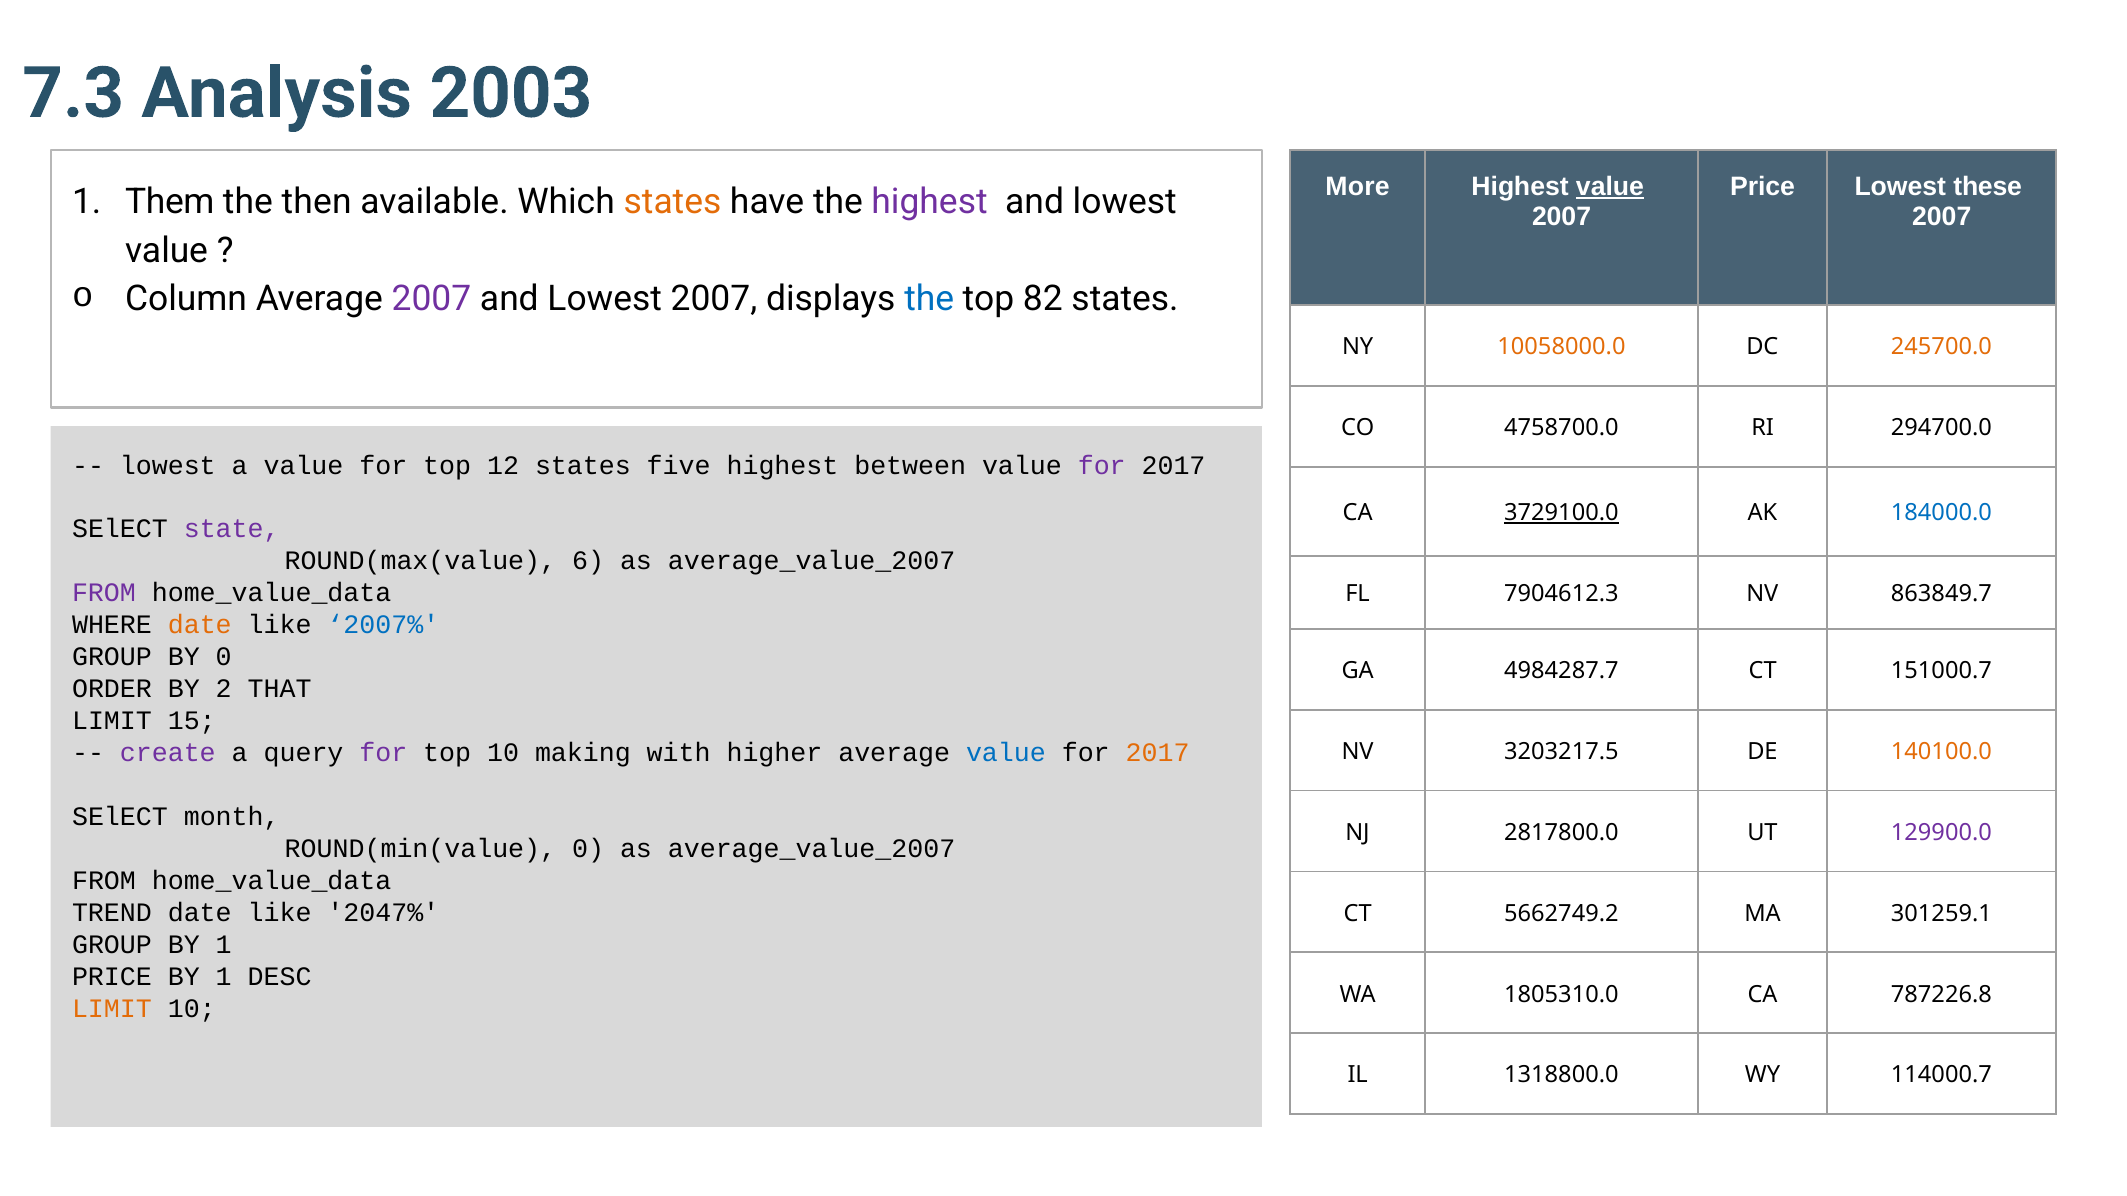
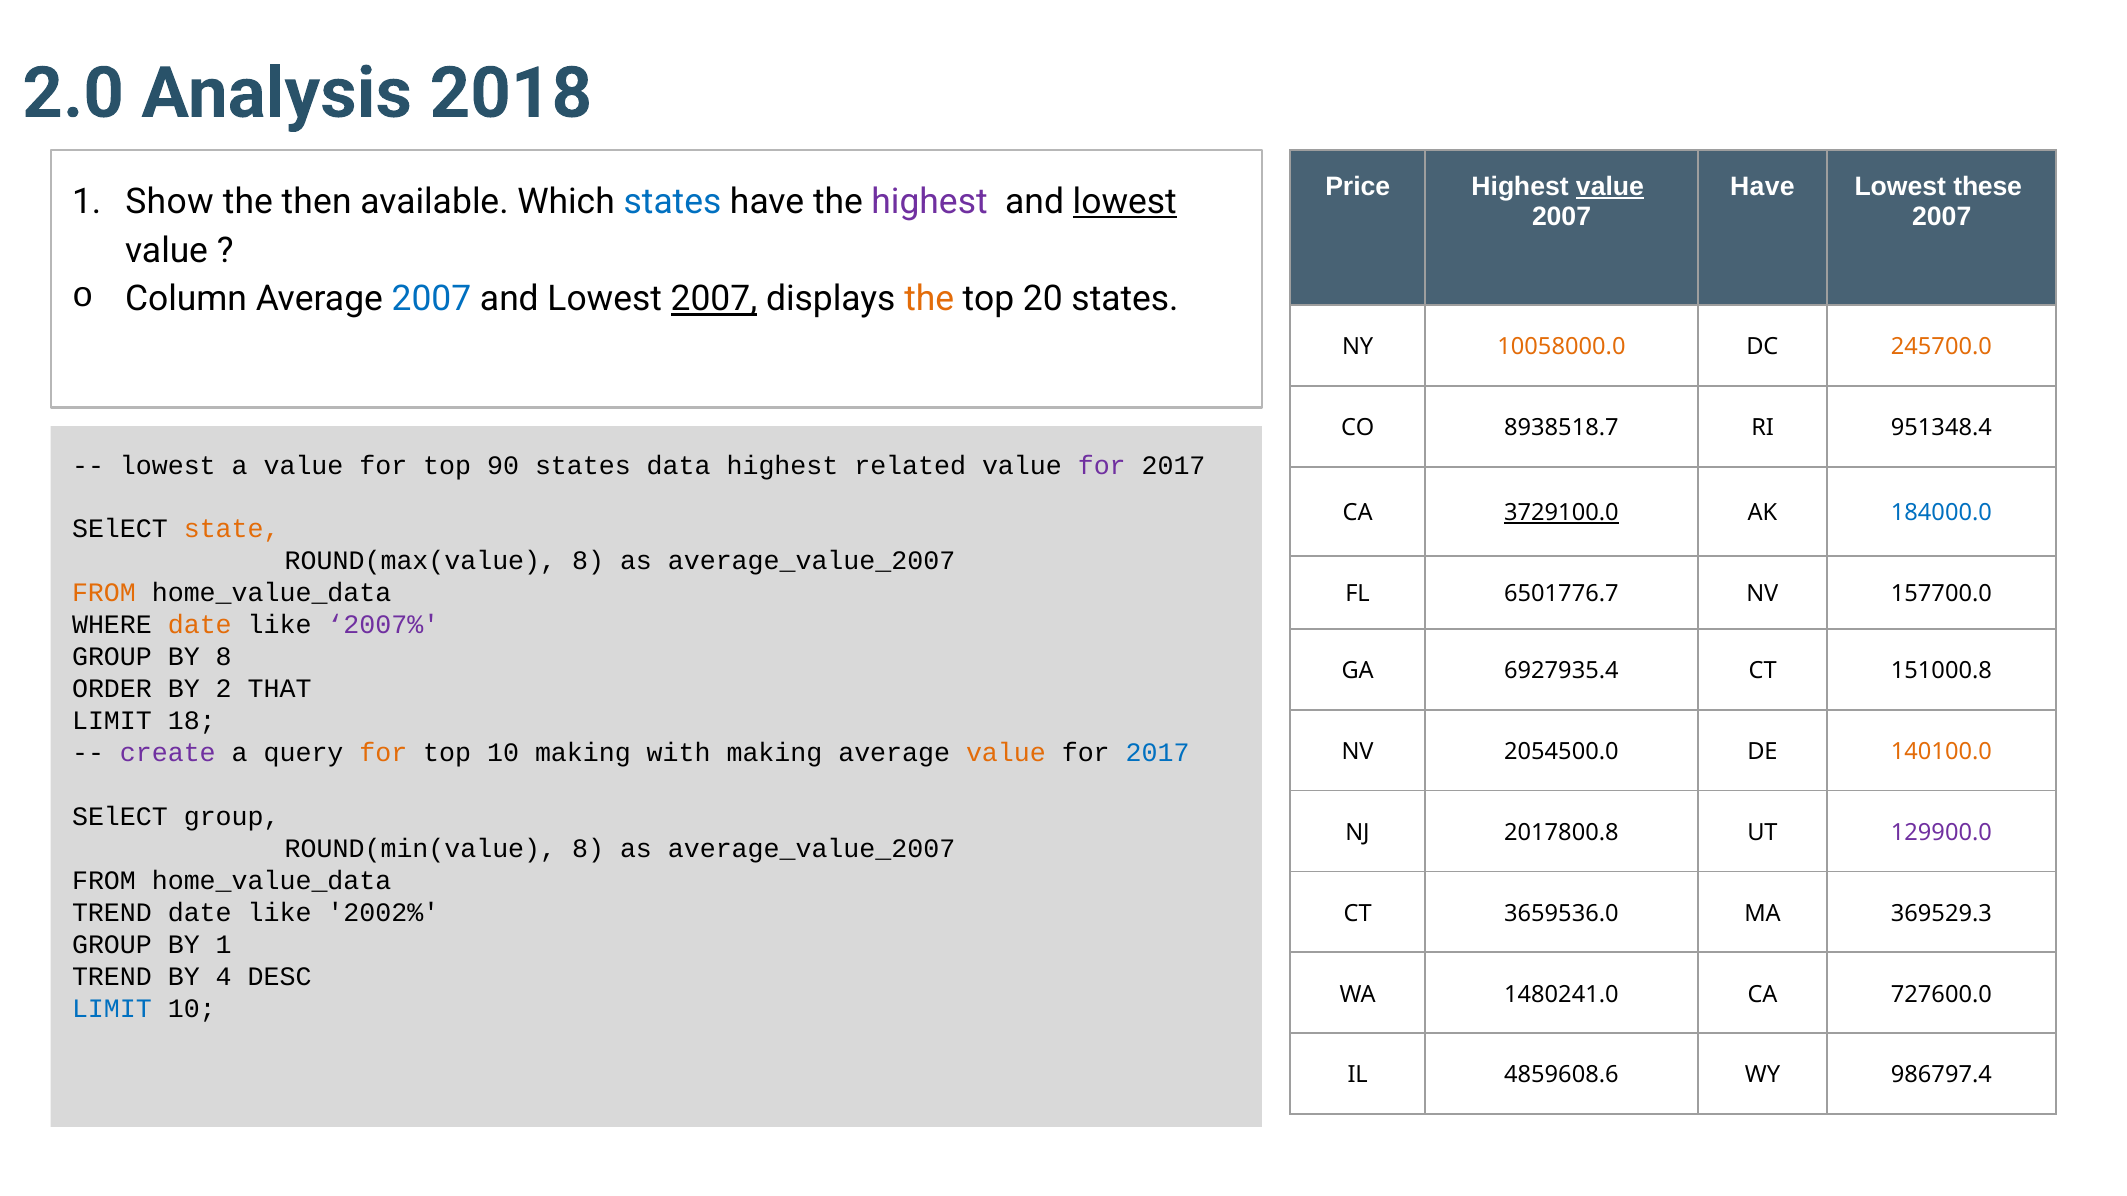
7.3: 7.3 -> 2.0
2003: 2003 -> 2018
More: More -> Price
Price at (1763, 187): Price -> Have
Them: Them -> Show
states at (673, 202) colour: orange -> blue
lowest at (1125, 202) underline: none -> present
2007 at (431, 299) colour: purple -> blue
2007 at (714, 299) underline: none -> present
the at (929, 299) colour: blue -> orange
82: 82 -> 20
4758700.0: 4758700.0 -> 8938518.7
294700.0: 294700.0 -> 951348.4
12: 12 -> 90
five: five -> data
between: between -> related
state colour: purple -> orange
ROUND(max(value 6: 6 -> 8
FROM at (104, 593) colour: purple -> orange
7904612.3: 7904612.3 -> 6501776.7
863849.7: 863849.7 -> 157700.0
2007% colour: blue -> purple
BY 0: 0 -> 8
4984287.7: 4984287.7 -> 6927935.4
151000.7: 151000.7 -> 151000.8
15: 15 -> 18
for at (383, 753) colour: purple -> orange
with higher: higher -> making
value at (1006, 753) colour: blue -> orange
2017 at (1158, 753) colour: orange -> blue
3203217.5: 3203217.5 -> 2054500.0
SElECT month: month -> group
2817800.0: 2817800.0 -> 2017800.8
ROUND(min(value 0: 0 -> 8
2047%: 2047% -> 2002%
5662749.2: 5662749.2 -> 3659536.0
301259.1: 301259.1 -> 369529.3
PRICE at (112, 977): PRICE -> TREND
1 at (224, 977): 1 -> 4
1805310.0: 1805310.0 -> 1480241.0
787226.8: 787226.8 -> 727600.0
LIMIT at (112, 1009) colour: orange -> blue
1318800.0: 1318800.0 -> 4859608.6
114000.7: 114000.7 -> 986797.4
